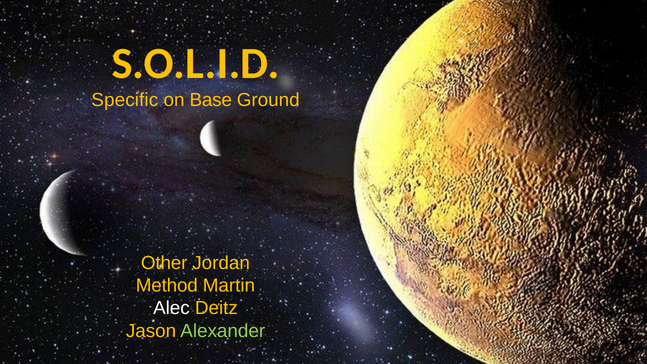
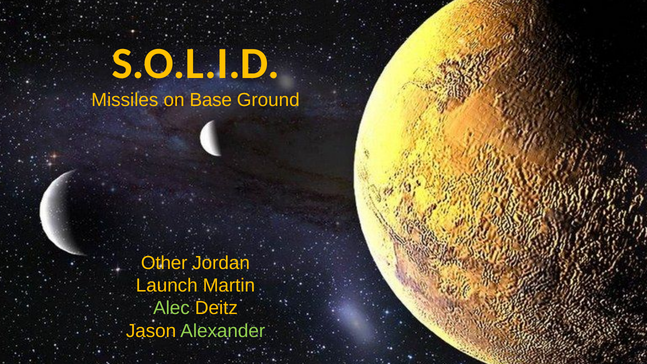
Specific: Specific -> Missiles
Method: Method -> Launch
Alec colour: white -> light green
